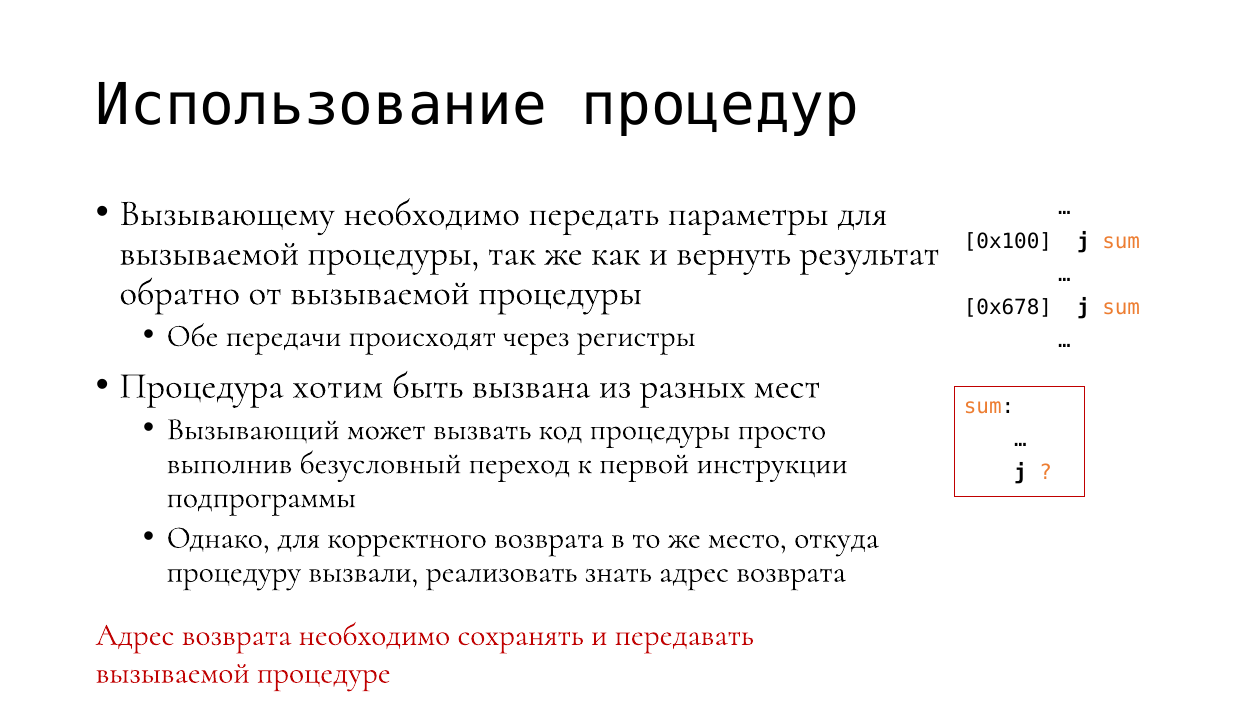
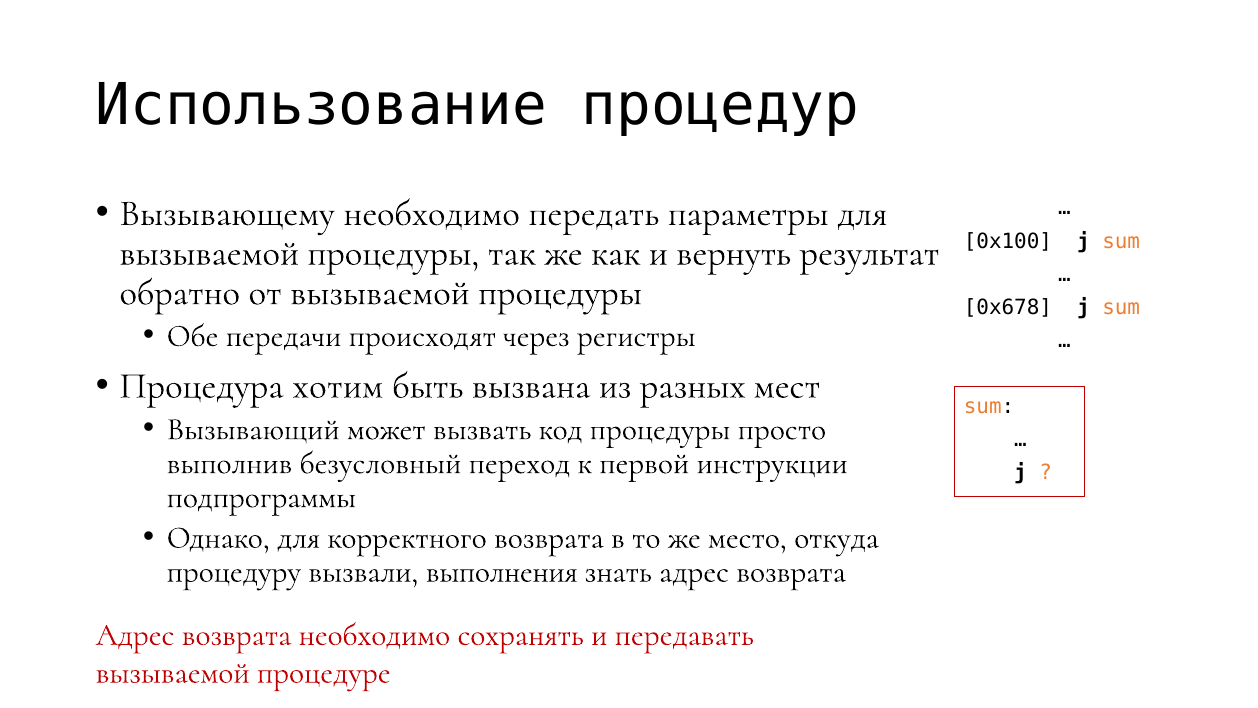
реализовать: реализовать -> выполнения
